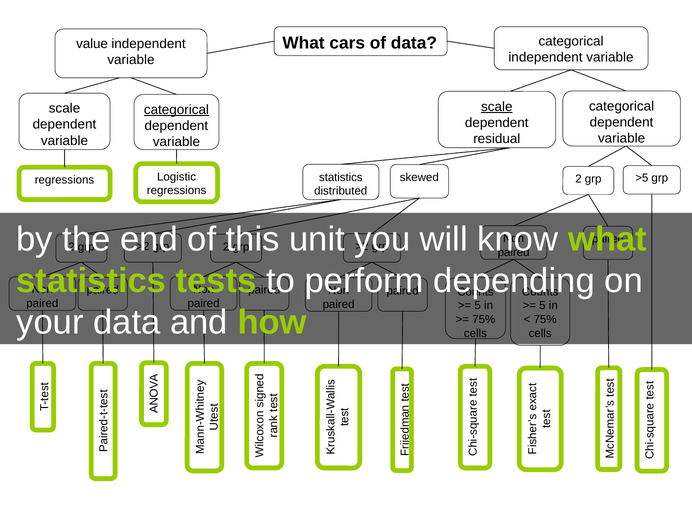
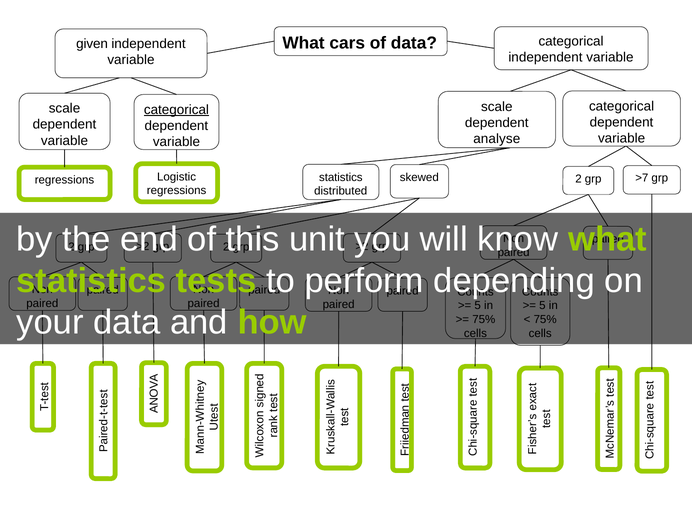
value: value -> given
scale at (497, 107) underline: present -> none
residual: residual -> analyse
>5: >5 -> >7
